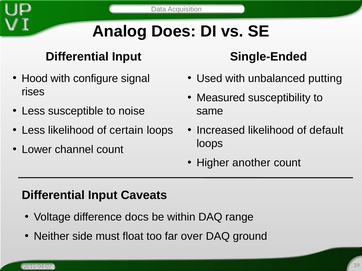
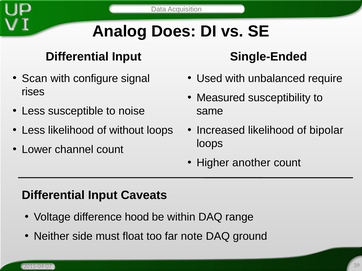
Hood: Hood -> Scan
putting: putting -> require
certain: certain -> without
default: default -> bipolar
docs: docs -> hood
over: over -> note
